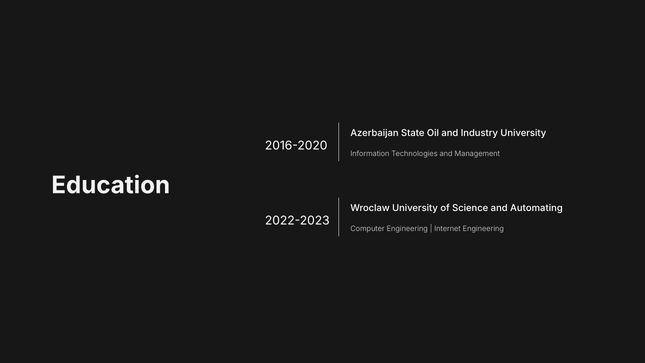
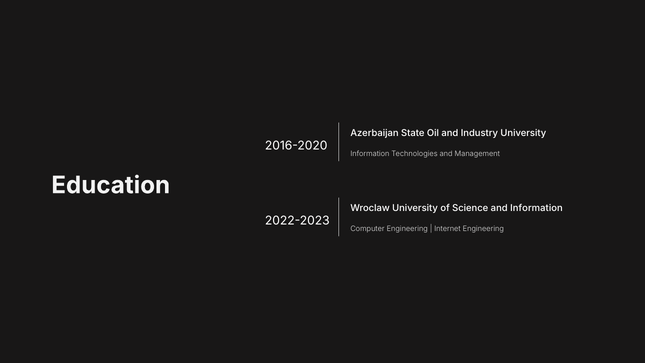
and Automating: Automating -> Information
